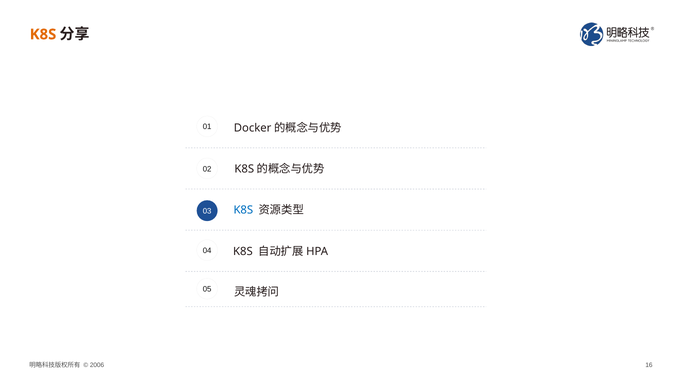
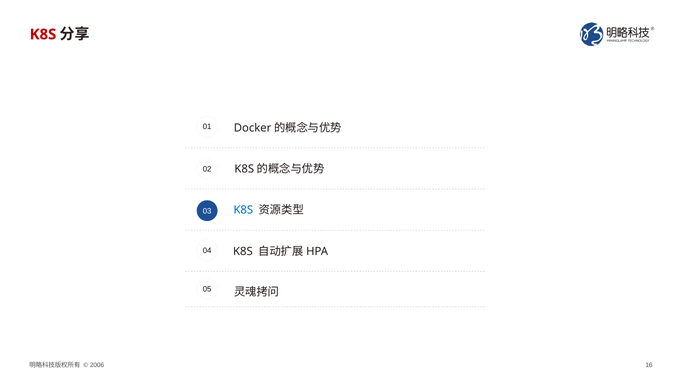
K8S at (43, 34) colour: orange -> red
